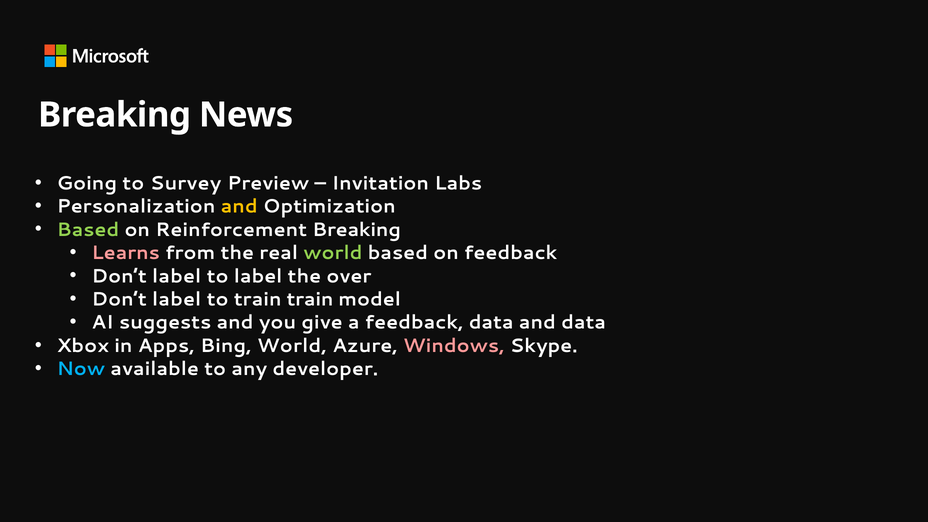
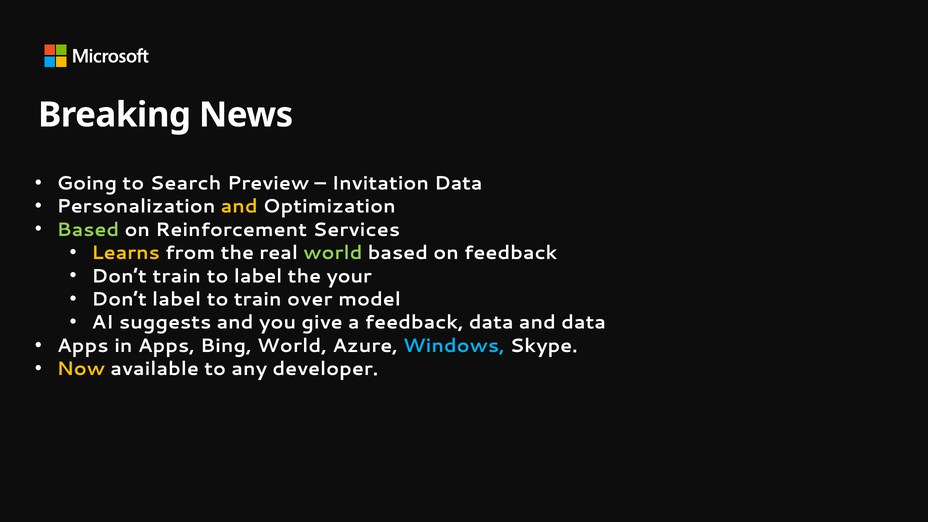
Survey: Survey -> Search
Invitation Labs: Labs -> Data
Reinforcement Breaking: Breaking -> Services
Learns colour: pink -> yellow
label at (177, 276): label -> train
over: over -> your
train train: train -> over
Xbox at (83, 346): Xbox -> Apps
Windows colour: pink -> light blue
Now colour: light blue -> yellow
